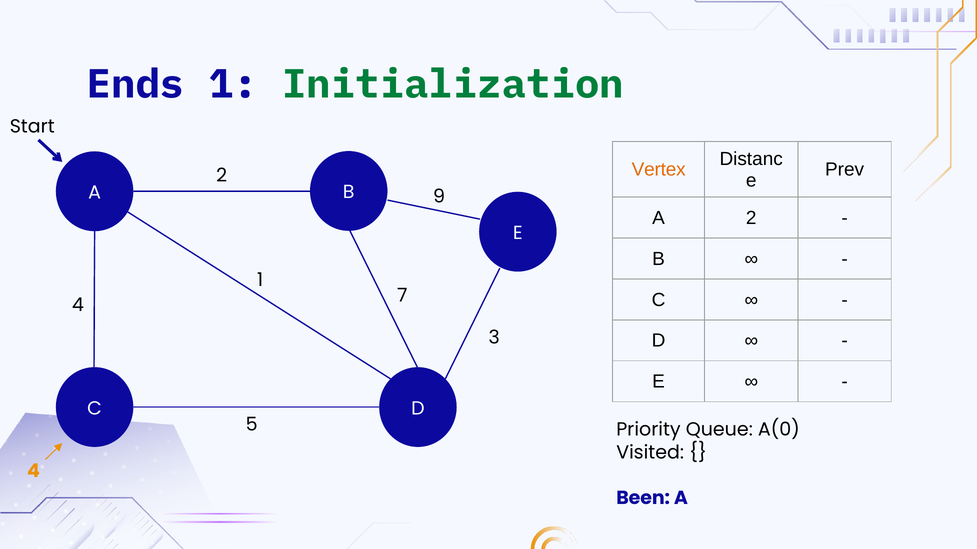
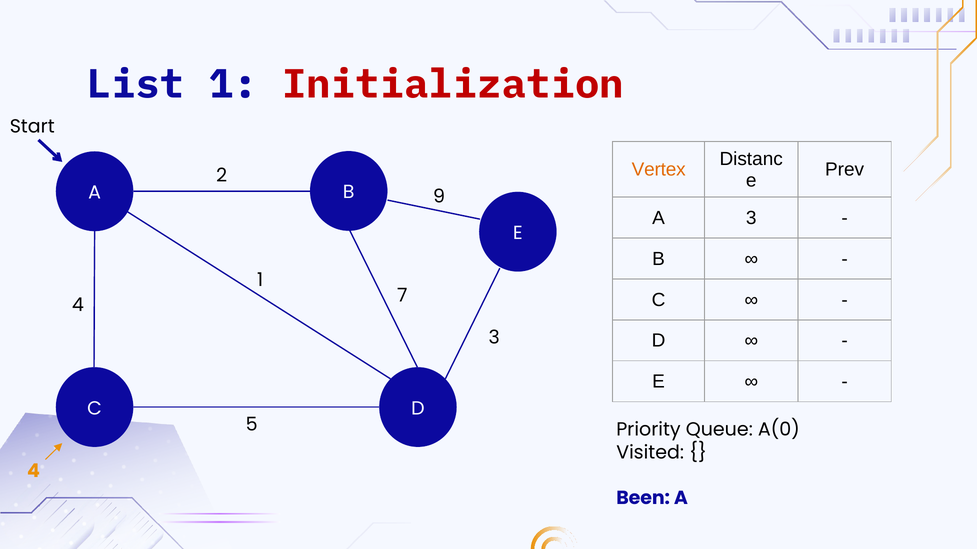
Ends: Ends -> List
Initialization colour: green -> red
A 2: 2 -> 3
